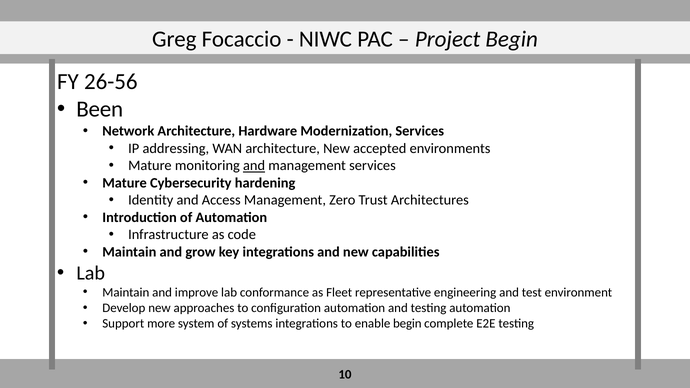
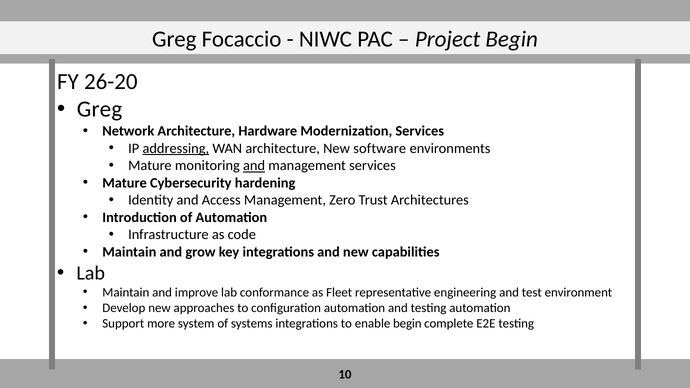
26-56: 26-56 -> 26-20
Been at (100, 109): Been -> Greg
addressing underline: none -> present
accepted: accepted -> software
